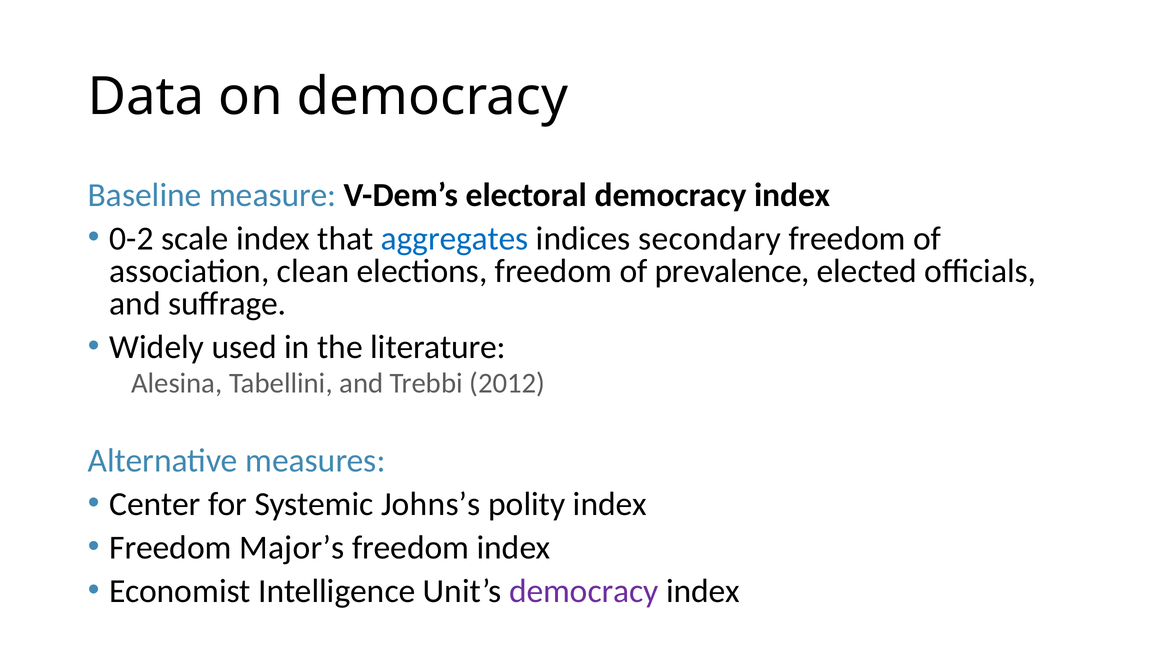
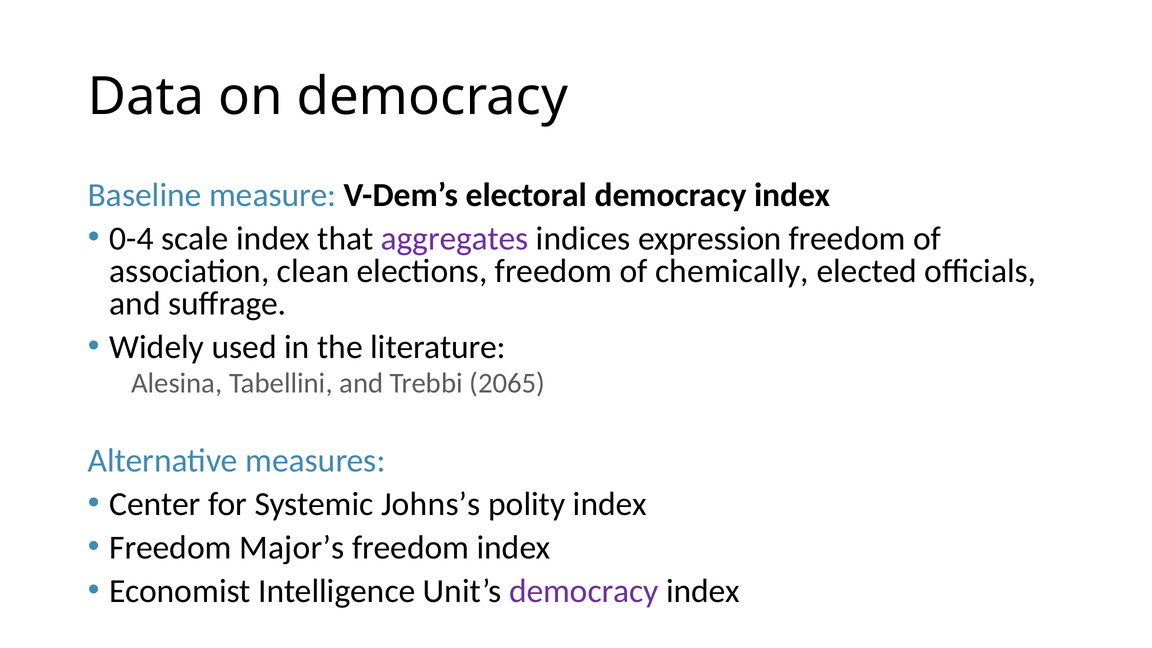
0-2: 0-2 -> 0-4
aggregates colour: blue -> purple
secondary: secondary -> expression
prevalence: prevalence -> chemically
2012: 2012 -> 2065
